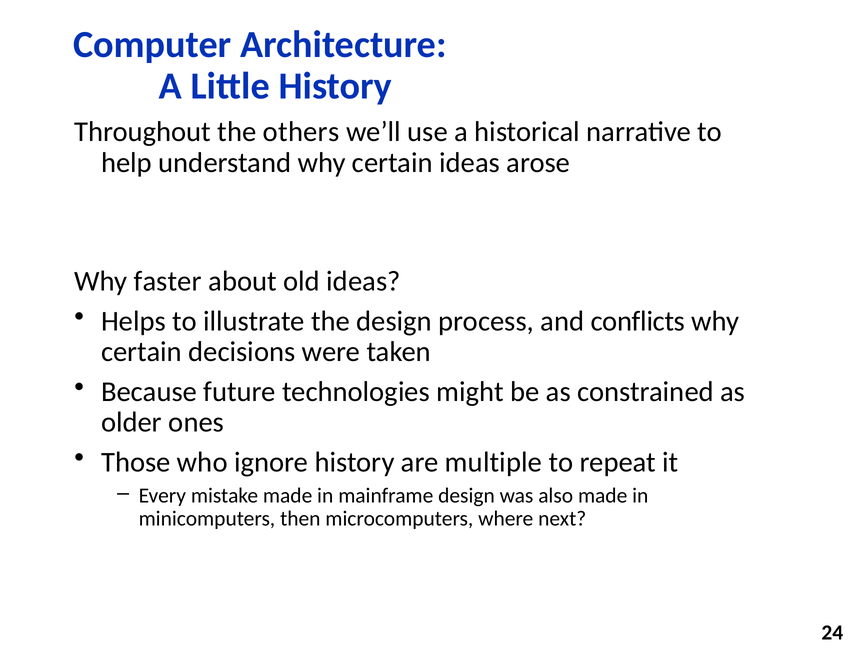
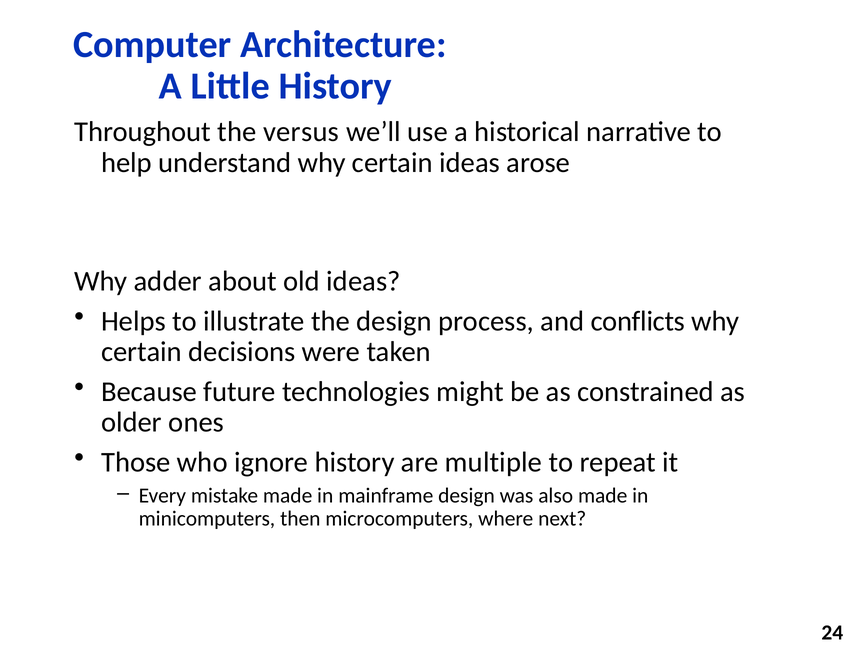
others: others -> versus
faster: faster -> adder
